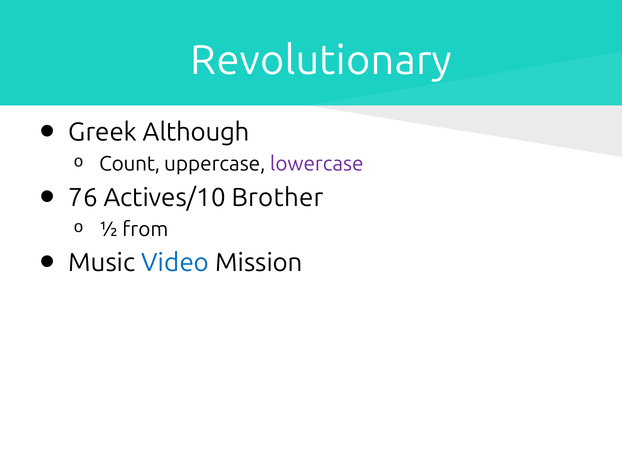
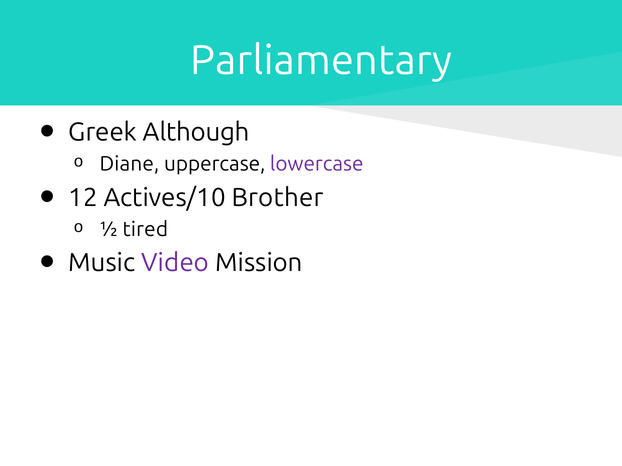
Revolutionary: Revolutionary -> Parliamentary
Count: Count -> Diane
76: 76 -> 12
from: from -> tired
Video colour: blue -> purple
